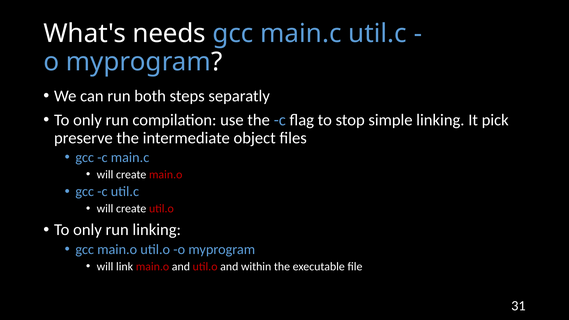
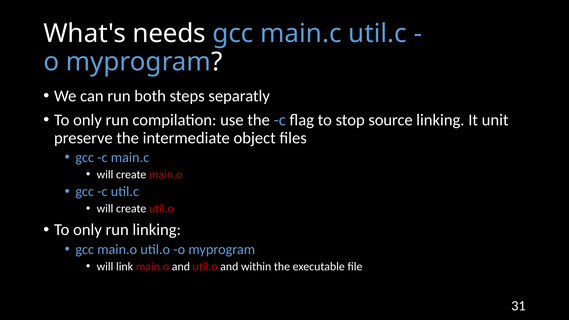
simple: simple -> source
pick: pick -> unit
